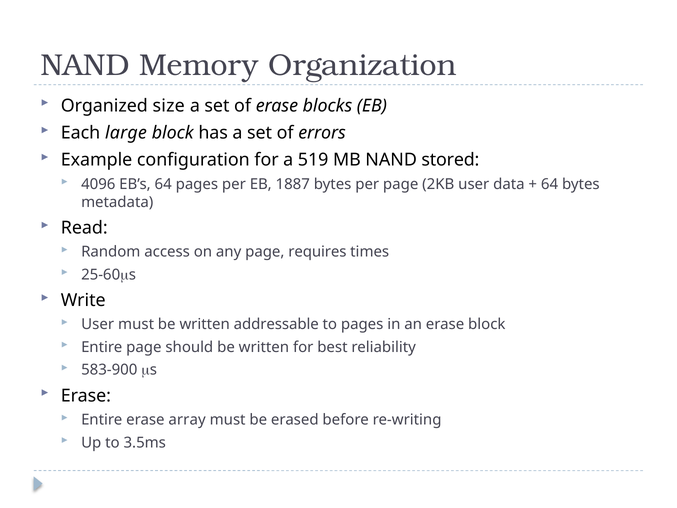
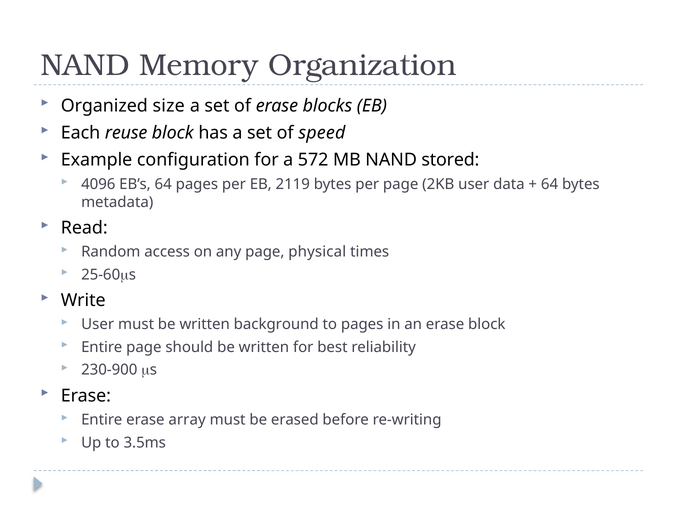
large: large -> reuse
errors: errors -> speed
519: 519 -> 572
1887: 1887 -> 2119
requires: requires -> physical
addressable: addressable -> background
583-900: 583-900 -> 230-900
